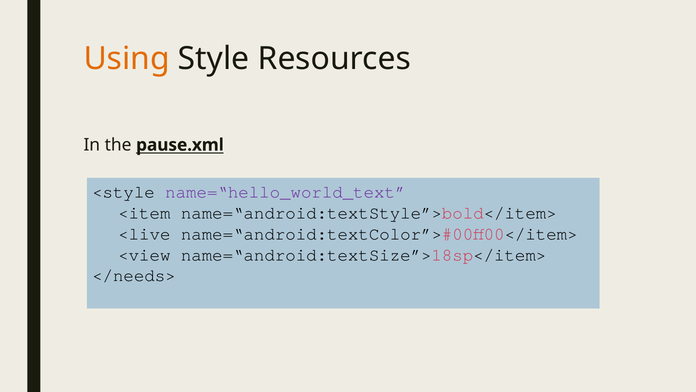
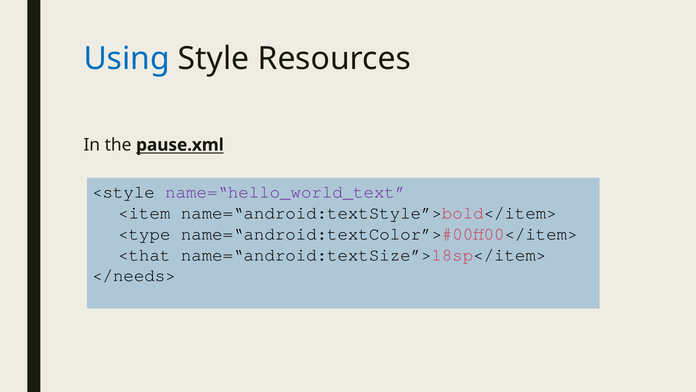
Using colour: orange -> blue
<live: <live -> <type
<view: <view -> <that
